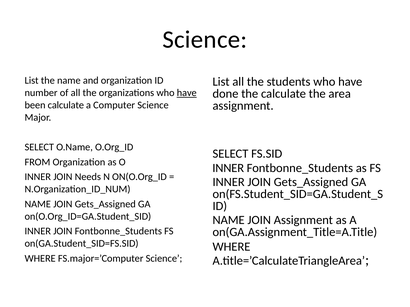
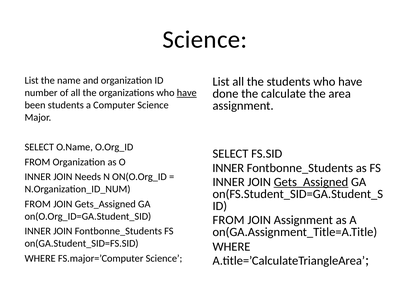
been calculate: calculate -> students
Gets_Assigned at (311, 182) underline: none -> present
NAME at (38, 204): NAME -> FROM
NAME at (229, 220): NAME -> FROM
